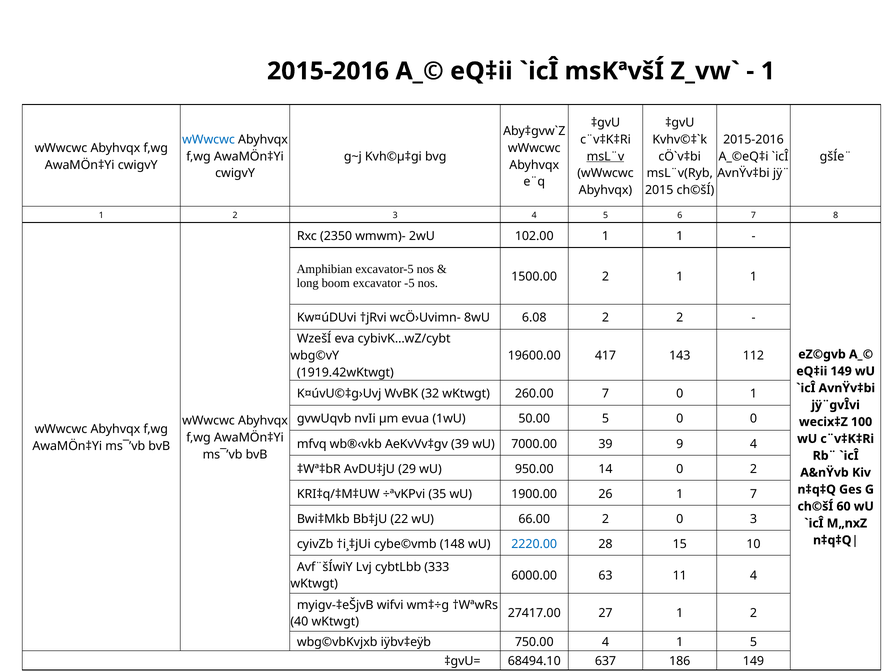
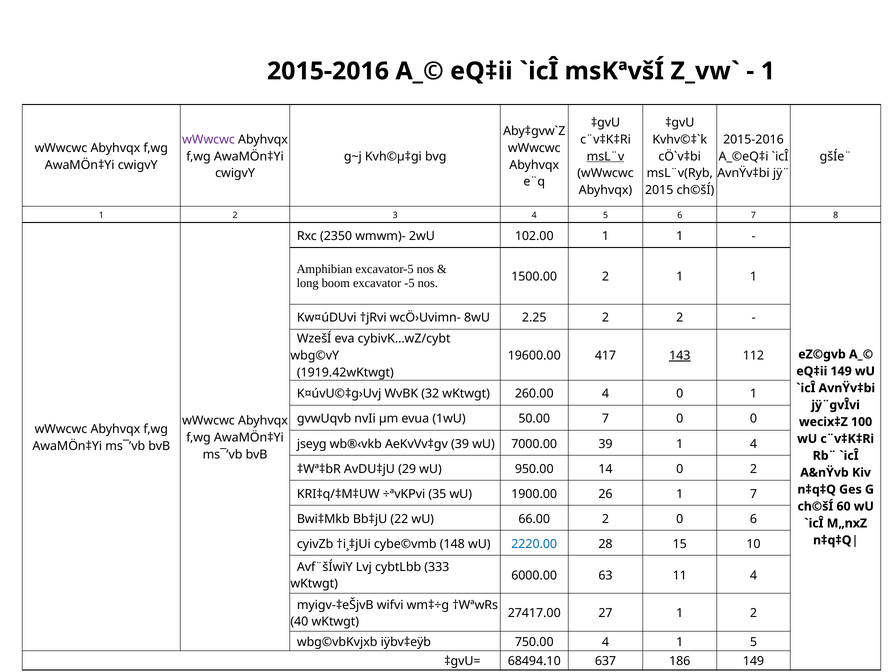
wWwcwc at (209, 140) colour: blue -> purple
6.08: 6.08 -> 2.25
143 underline: none -> present
260.00 7: 7 -> 4
50.00 5: 5 -> 7
mfvq: mfvq -> jseyg
39 9: 9 -> 1
0 3: 3 -> 6
